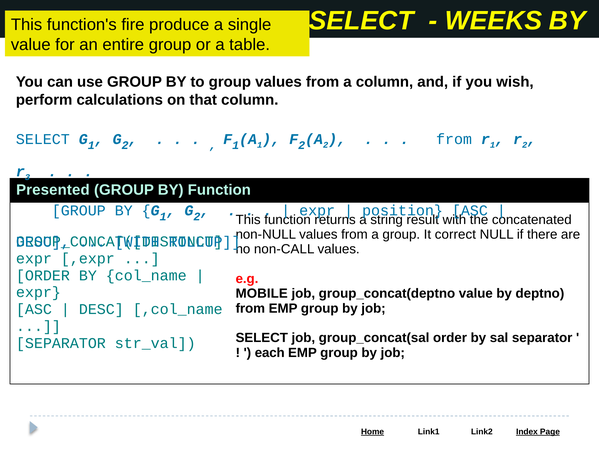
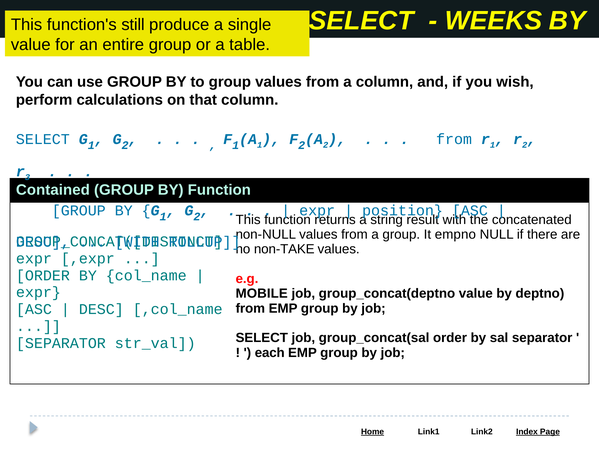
fire: fire -> still
Presented: Presented -> Contained
correct: correct -> empno
non-CALL: non-CALL -> non-TAKE
